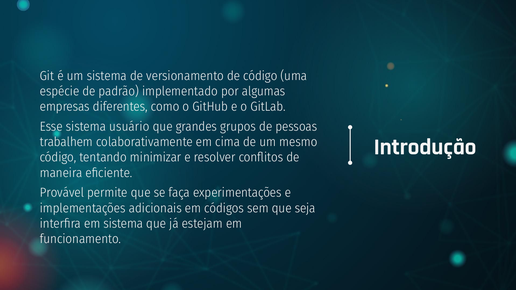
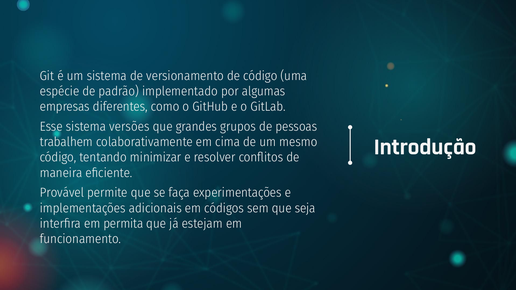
usuário: usuário -> versões
em sistema: sistema -> permita
